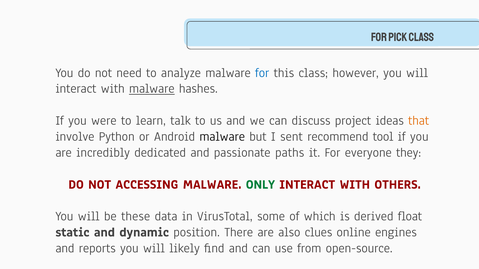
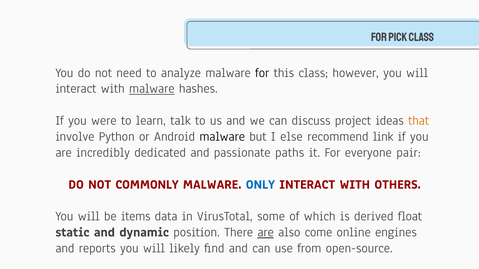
for at (262, 73) colour: blue -> black
sent: sent -> else
tool: tool -> link
they: they -> pair
ACCESSING: ACCESSING -> COMMONLY
ONLY colour: green -> blue
these: these -> items
are at (266, 232) underline: none -> present
clues: clues -> come
